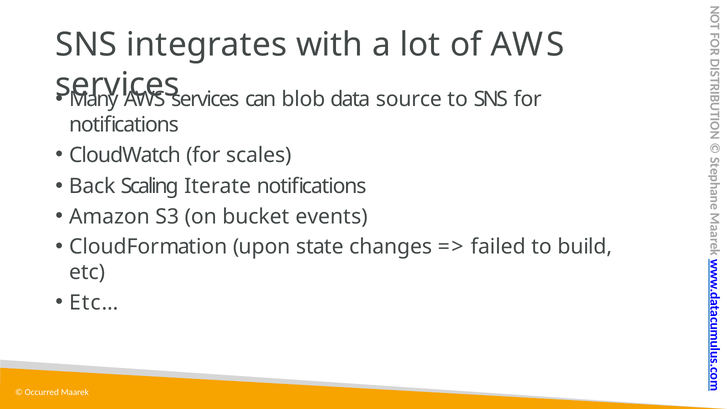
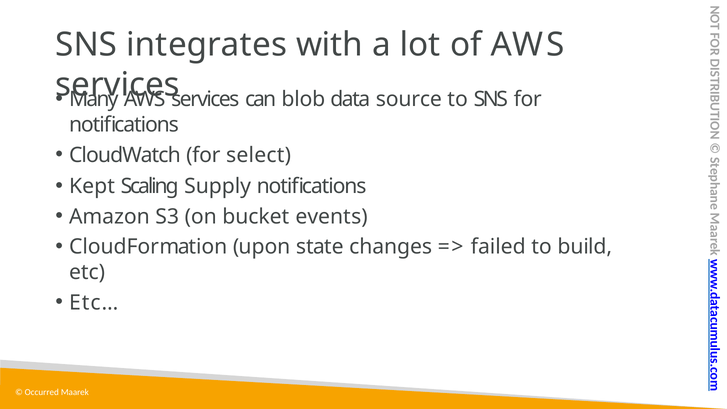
scales: scales -> select
Back: Back -> Kept
Iterate: Iterate -> Supply
